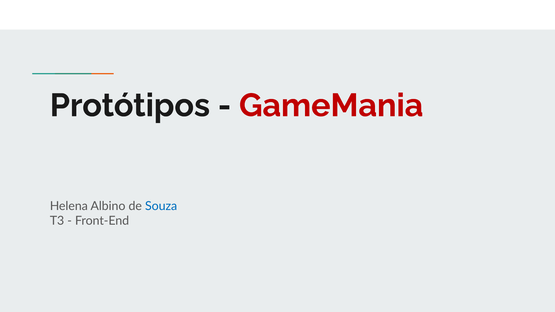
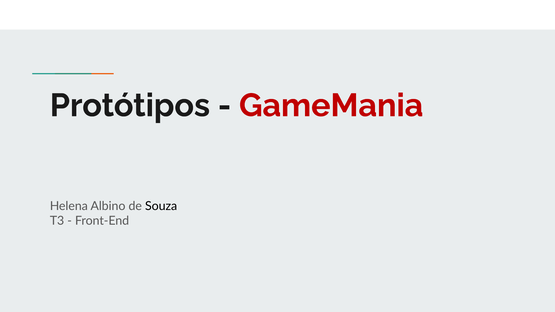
Souza colour: blue -> black
